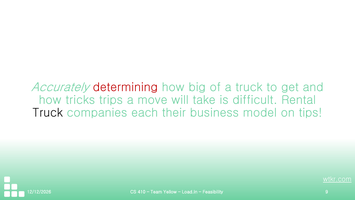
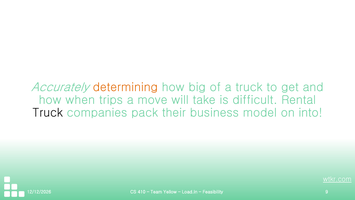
determining colour: red -> orange
tricks: tricks -> when
each: each -> pack
tips: tips -> into
